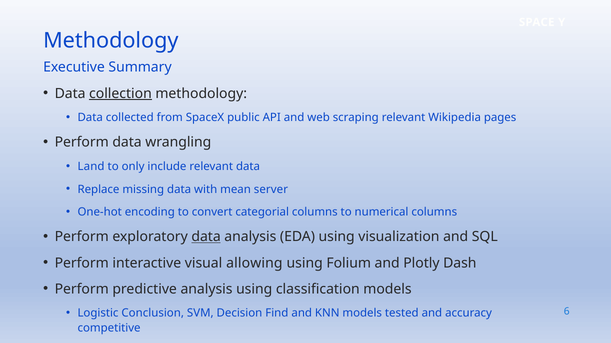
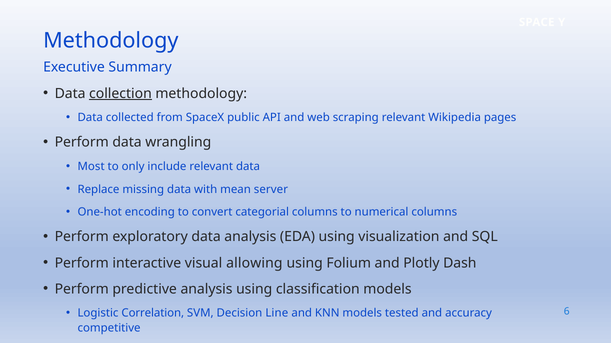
Land: Land -> Most
data at (206, 237) underline: present -> none
Conclusion: Conclusion -> Correlation
Find: Find -> Line
